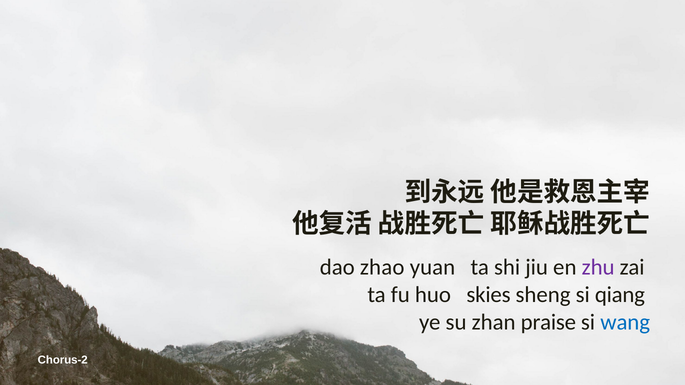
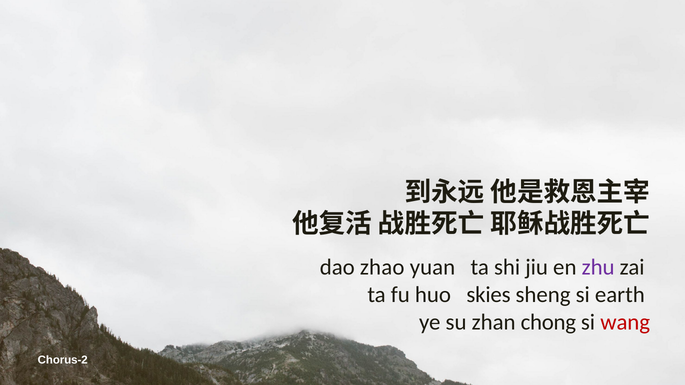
qiang: qiang -> earth
praise: praise -> chong
wang colour: blue -> red
